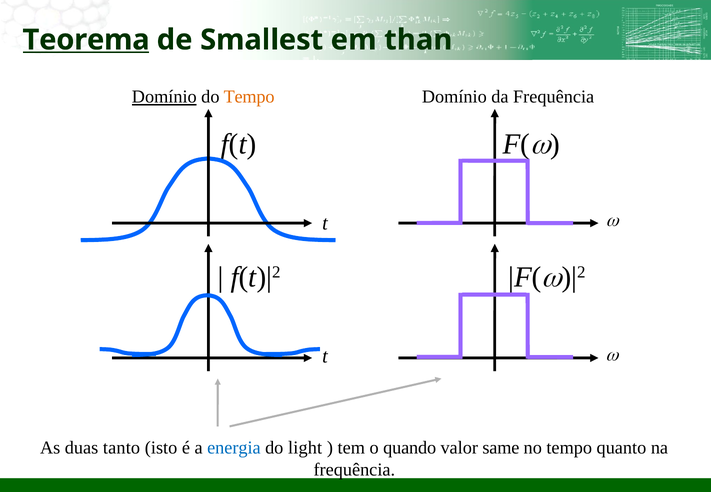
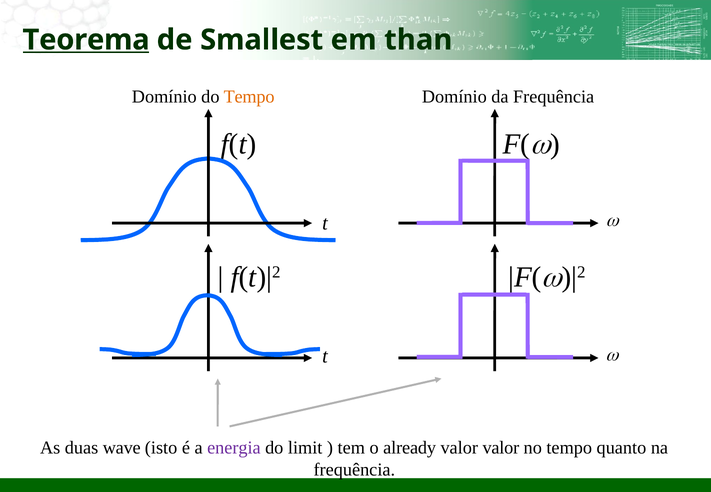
Domínio at (164, 97) underline: present -> none
tanto: tanto -> wave
energia colour: blue -> purple
light: light -> limit
quando: quando -> already
valor same: same -> valor
